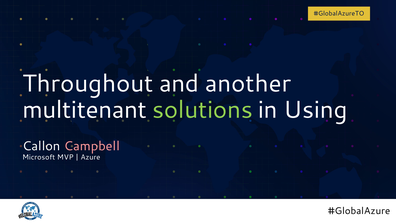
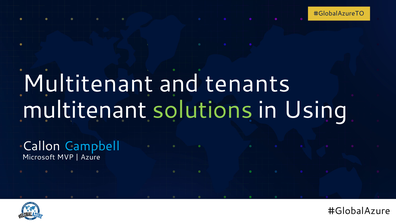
Throughout at (88, 84): Throughout -> Multitenant
another: another -> tenants
Campbell colour: pink -> light blue
